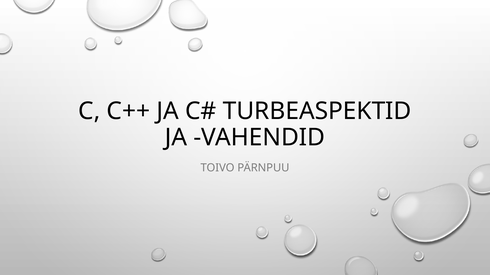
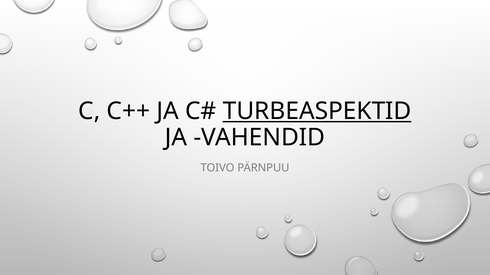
TURBEASPEKTID underline: none -> present
